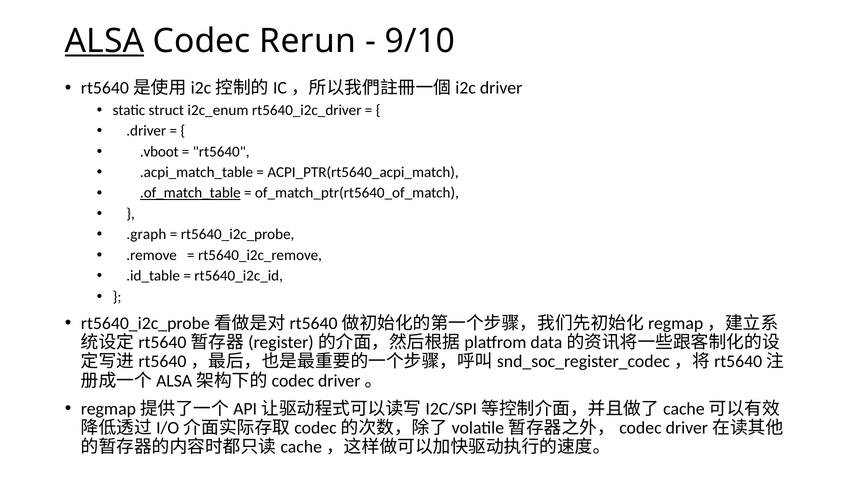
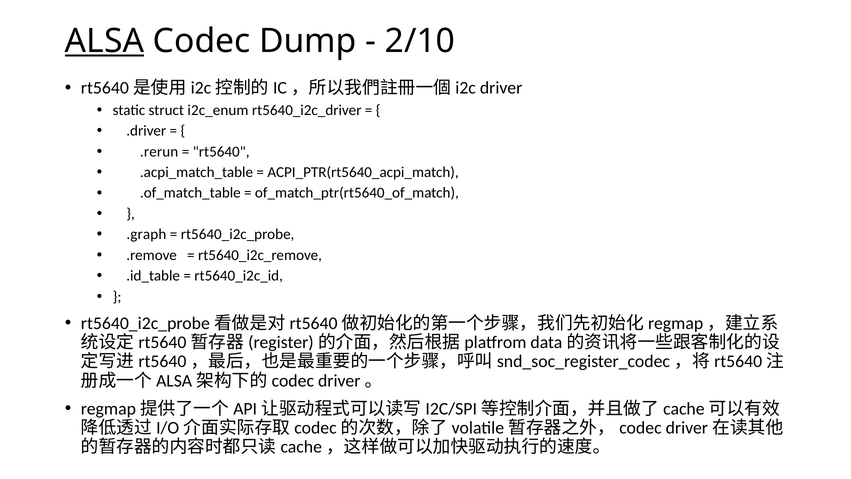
Rerun: Rerun -> Dump
9/10: 9/10 -> 2/10
.vboot: .vboot -> .rerun
.of_match_table underline: present -> none
